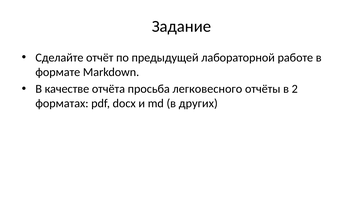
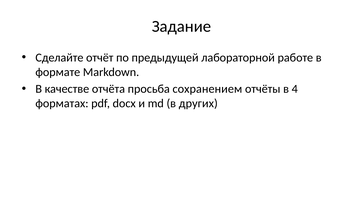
легковесного: легковесного -> сохранением
2: 2 -> 4
